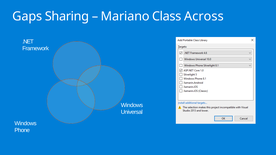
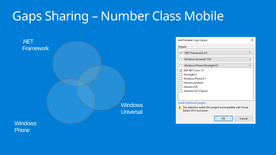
Mariano: Mariano -> Number
Across: Across -> Mobile
